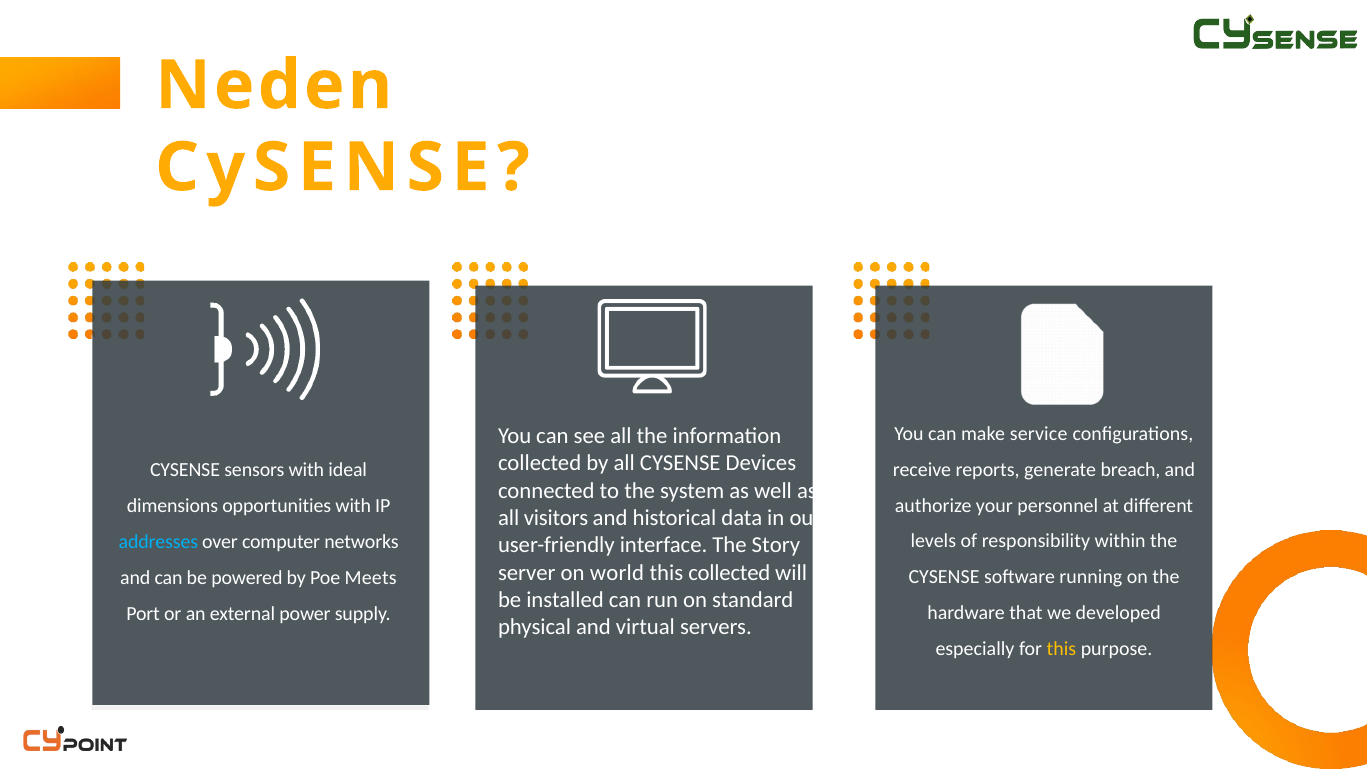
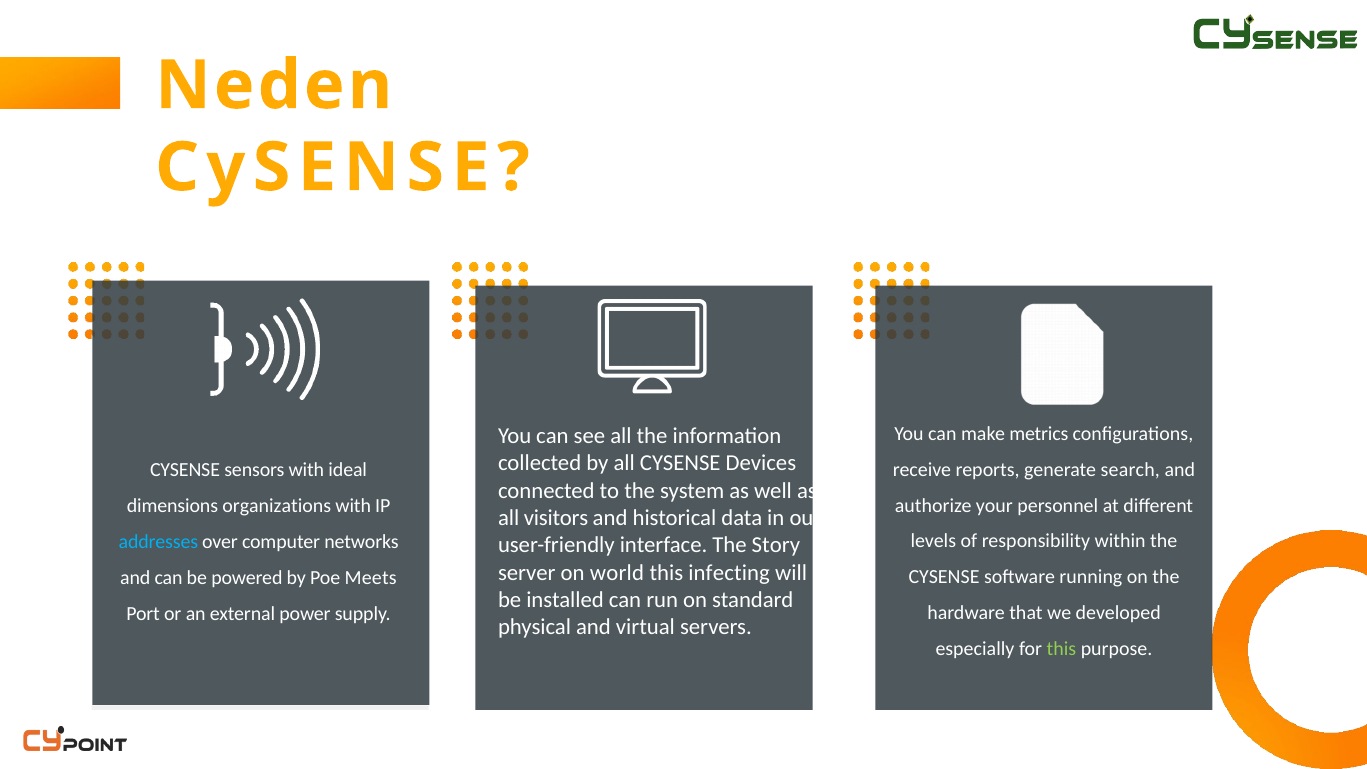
service: service -> metrics
breach: breach -> search
opportunities: opportunities -> organizations
this collected: collected -> infecting
this at (1061, 649) colour: yellow -> light green
